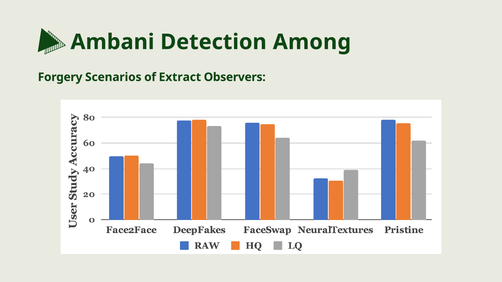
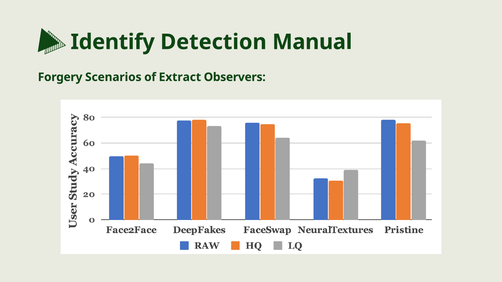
Ambani: Ambani -> Identify
Among: Among -> Manual
